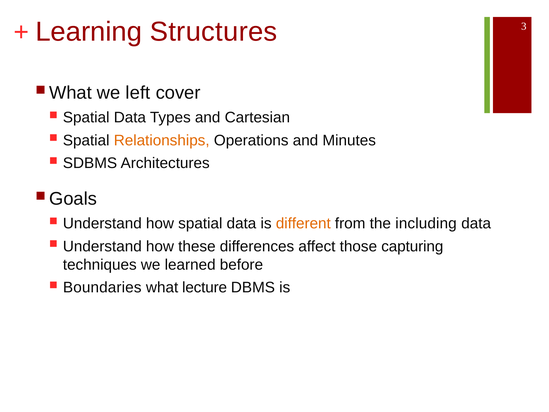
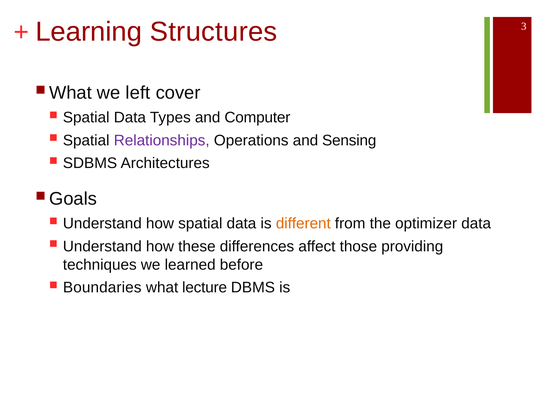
Cartesian: Cartesian -> Computer
Relationships colour: orange -> purple
Minutes: Minutes -> Sensing
including: including -> optimizer
capturing: capturing -> providing
